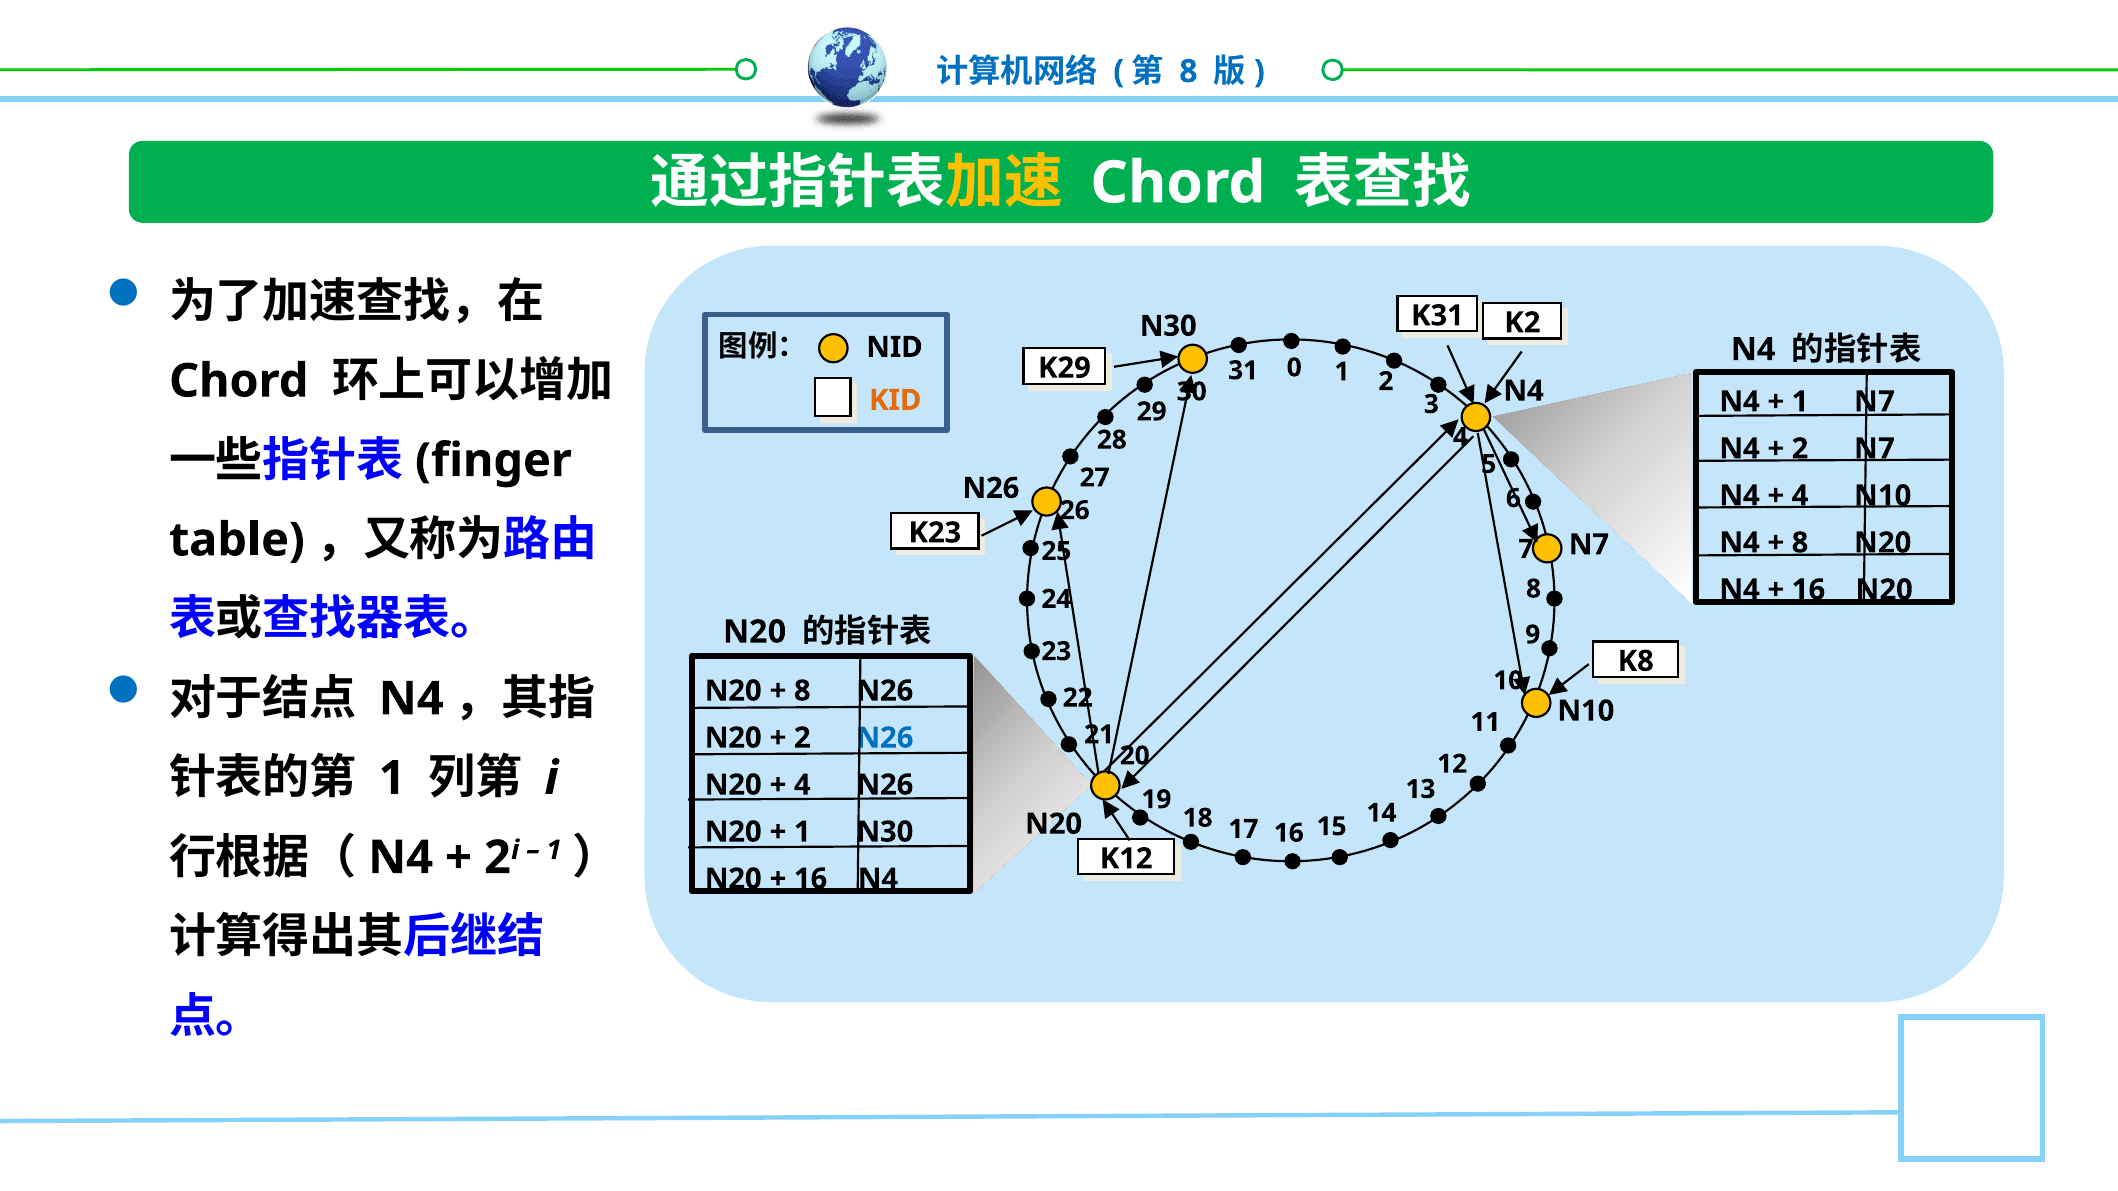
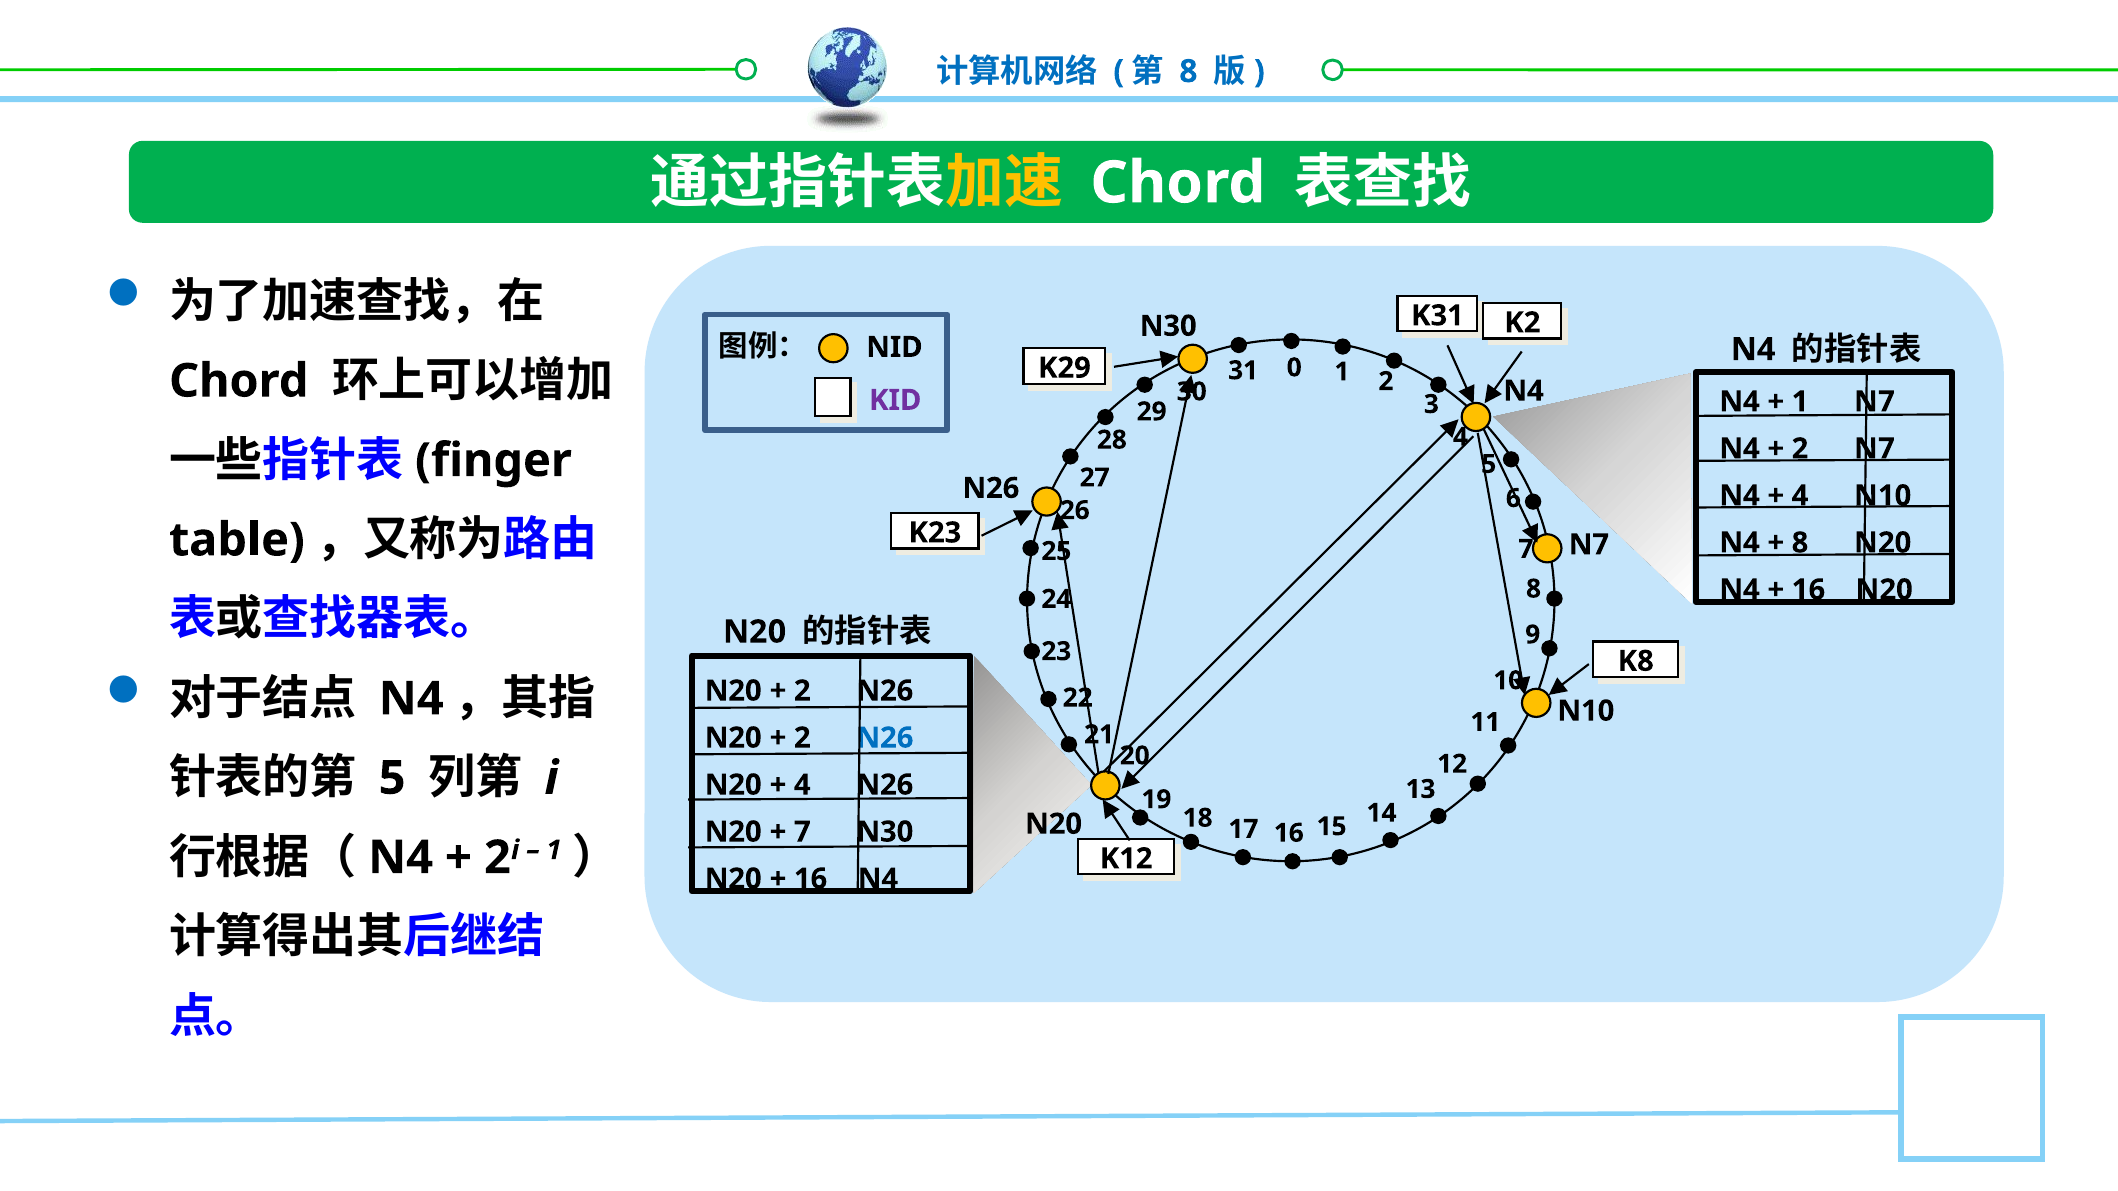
KID colour: orange -> purple
8 at (802, 691): 8 -> 2
1 at (392, 779): 1 -> 5
1 at (802, 832): 1 -> 7
